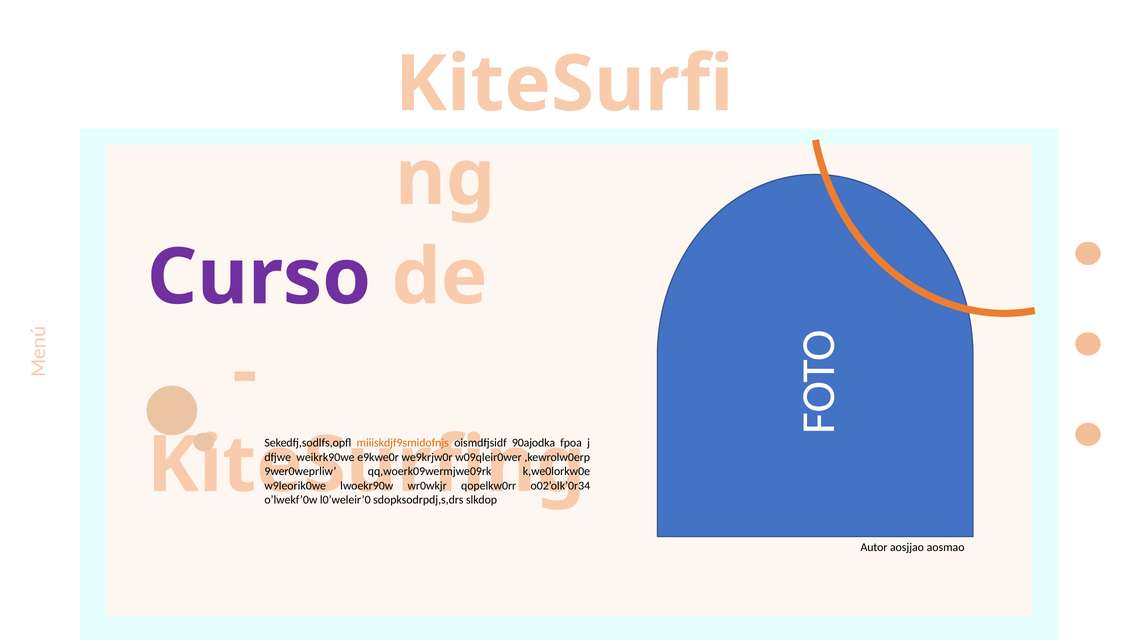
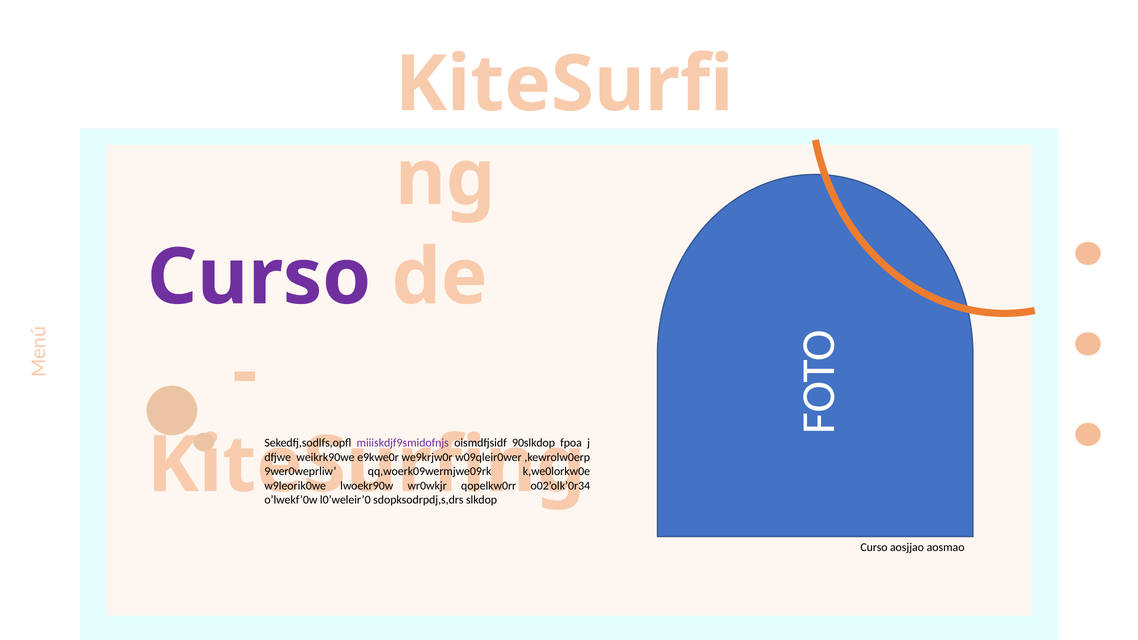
miiiskdjf9smidofnjs colour: orange -> purple
90ajodka: 90ajodka -> 90slkdop
Autor at (874, 547): Autor -> Curso
